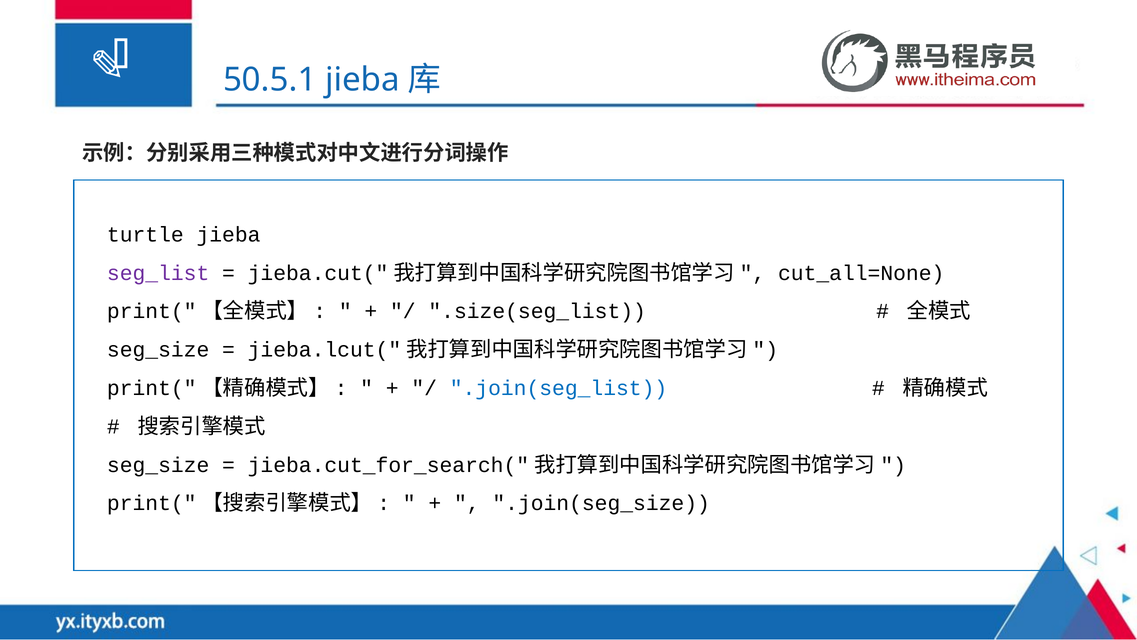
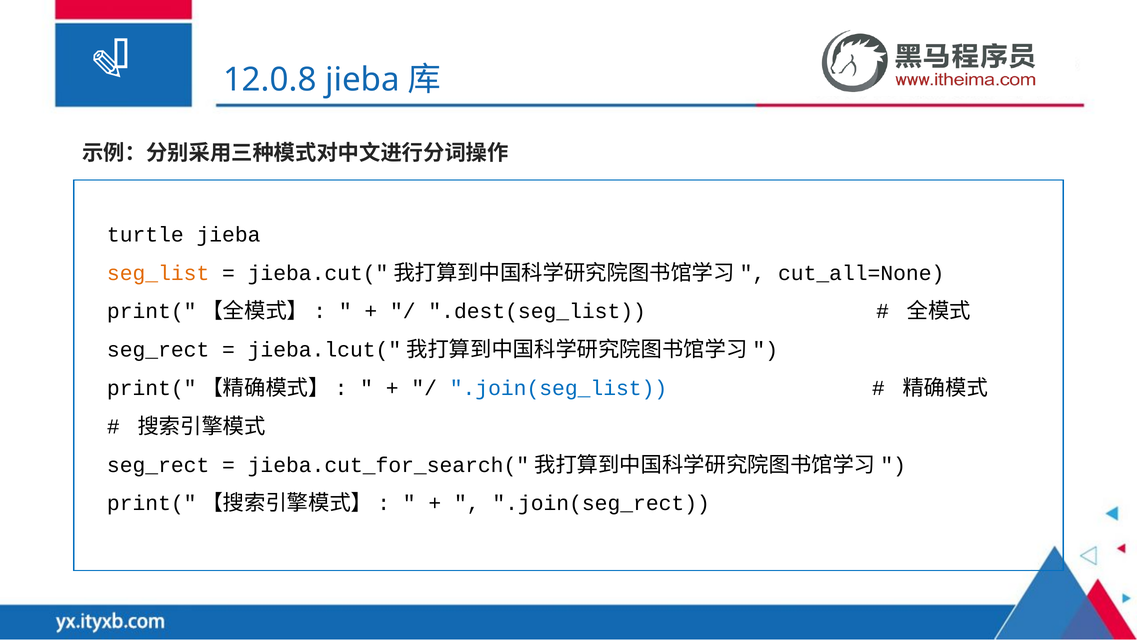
50.5.1: 50.5.1 -> 12.0.8
seg_list colour: purple -> orange
.size(seg_list: .size(seg_list -> .dest(seg_list
seg_size at (158, 350): seg_size -> seg_rect
seg_size at (158, 465): seg_size -> seg_rect
.join(seg_size: .join(seg_size -> .join(seg_rect
